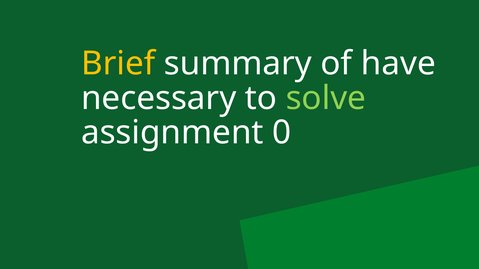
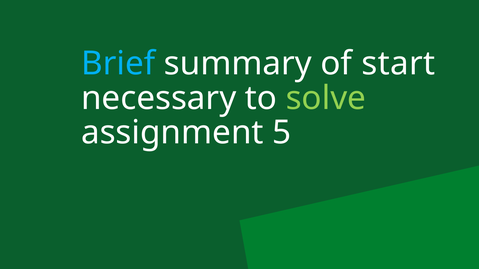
Brief colour: yellow -> light blue
have: have -> start
0: 0 -> 5
